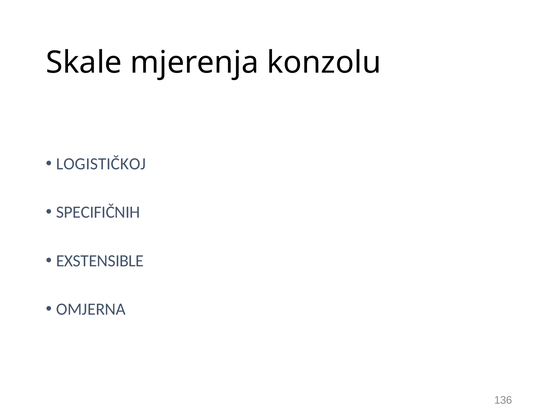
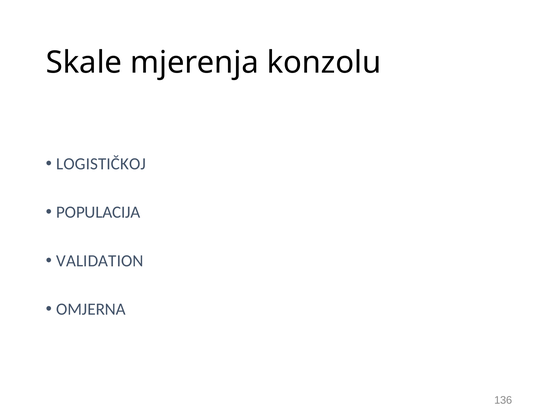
SPECIFIČNIH: SPECIFIČNIH -> POPULACIJA
EXSTENSIBLE: EXSTENSIBLE -> VALIDATION
